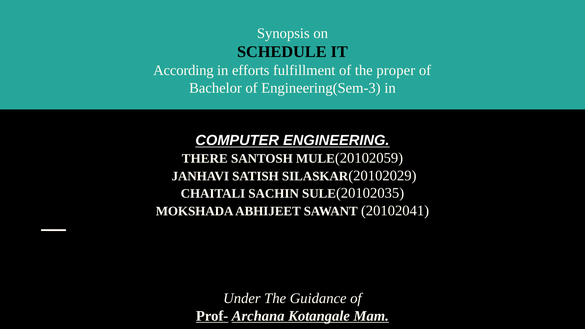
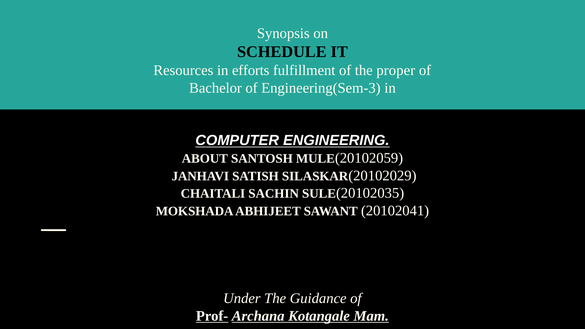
According: According -> Resources
THERE: THERE -> ABOUT
